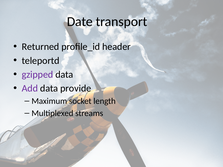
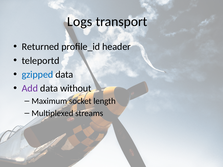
Date: Date -> Logs
gzipped colour: purple -> blue
provide: provide -> without
